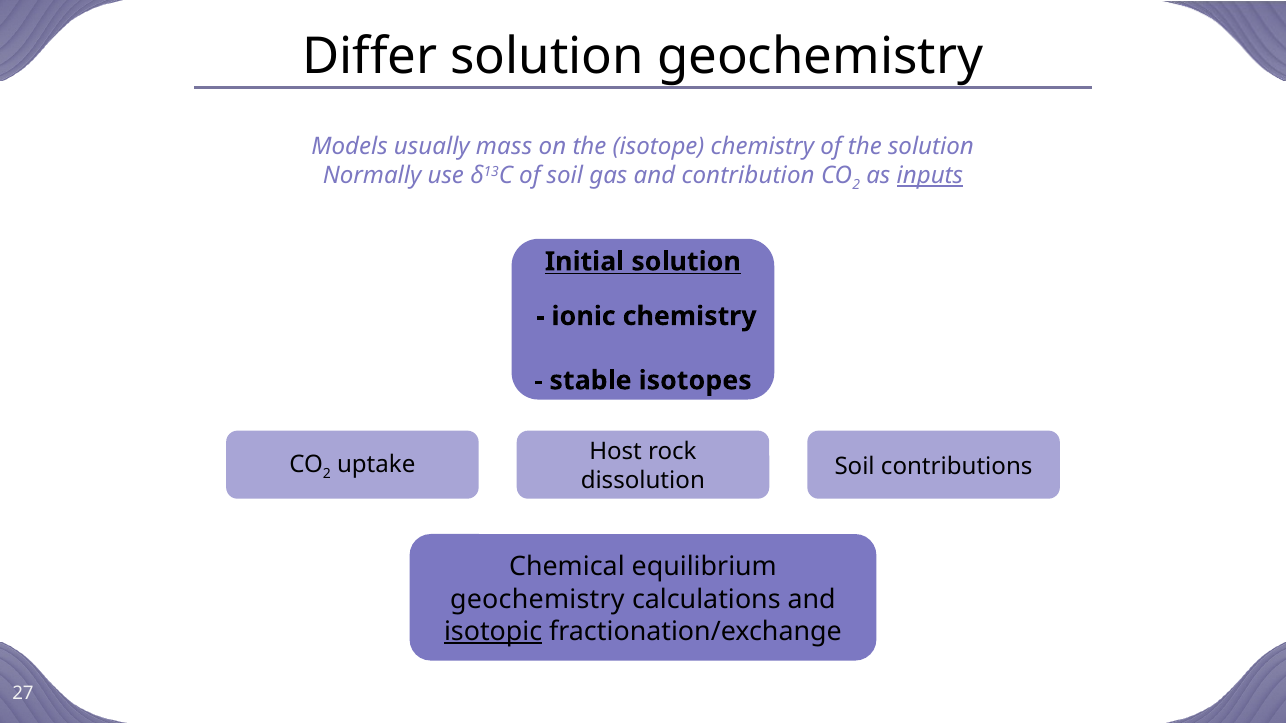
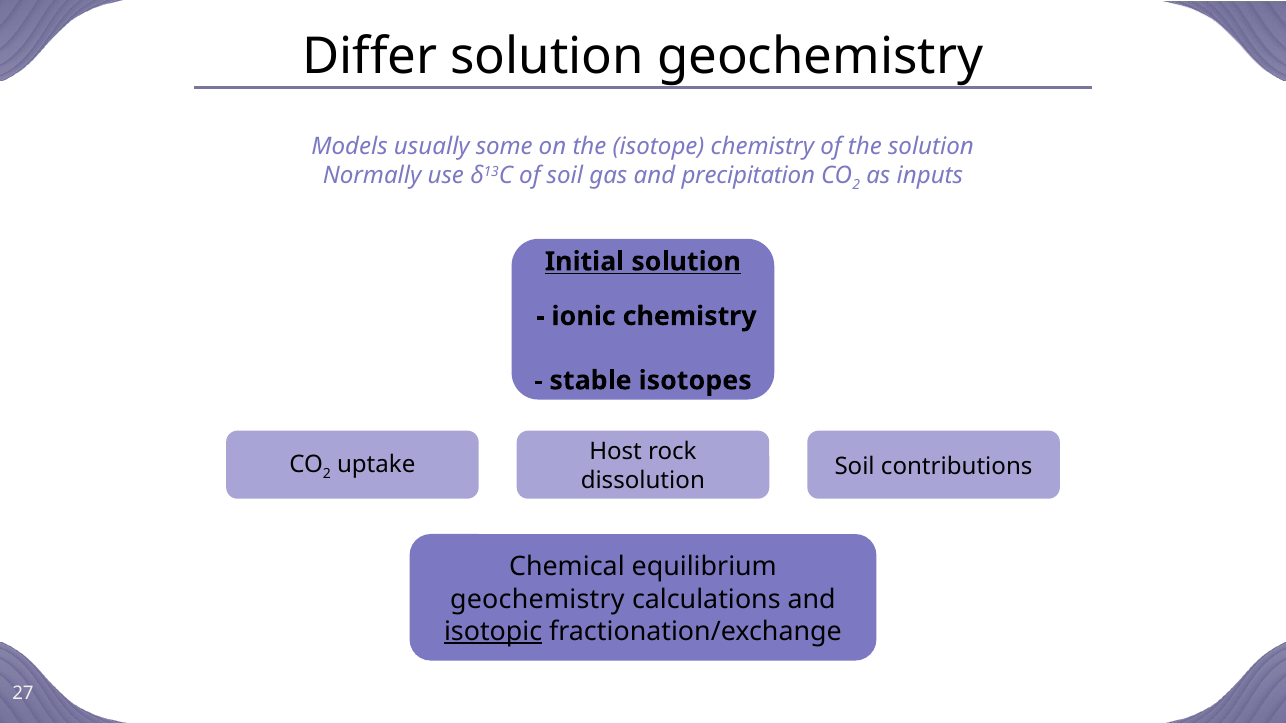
mass: mass -> some
contribution: contribution -> precipitation
inputs underline: present -> none
